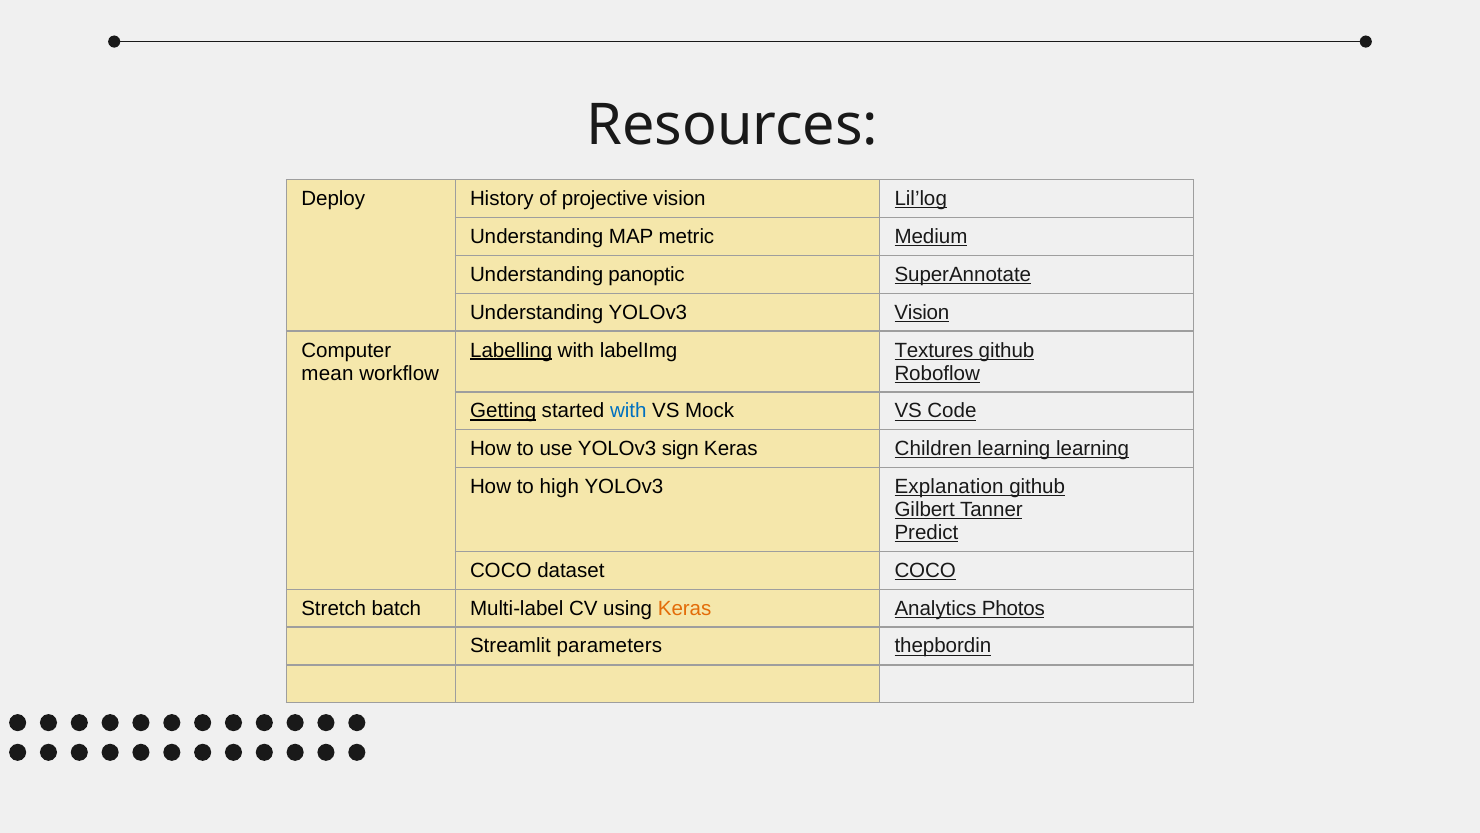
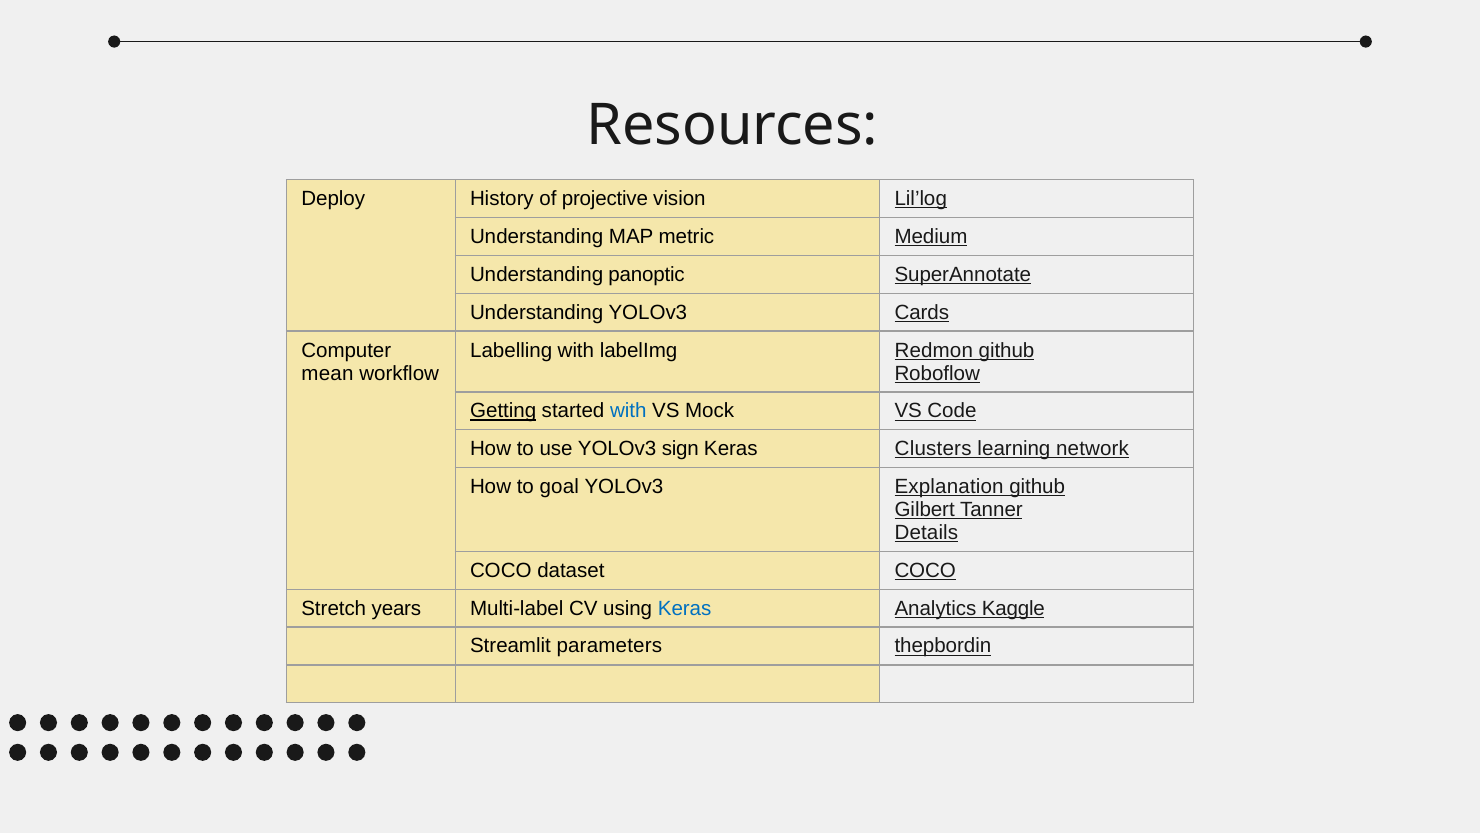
YOLOv3 Vision: Vision -> Cards
Labelling underline: present -> none
Textures: Textures -> Redmon
Children: Children -> Clusters
learning learning: learning -> network
high: high -> goal
Predict: Predict -> Details
batch: batch -> years
Keras at (685, 608) colour: orange -> blue
Photos: Photos -> Kaggle
